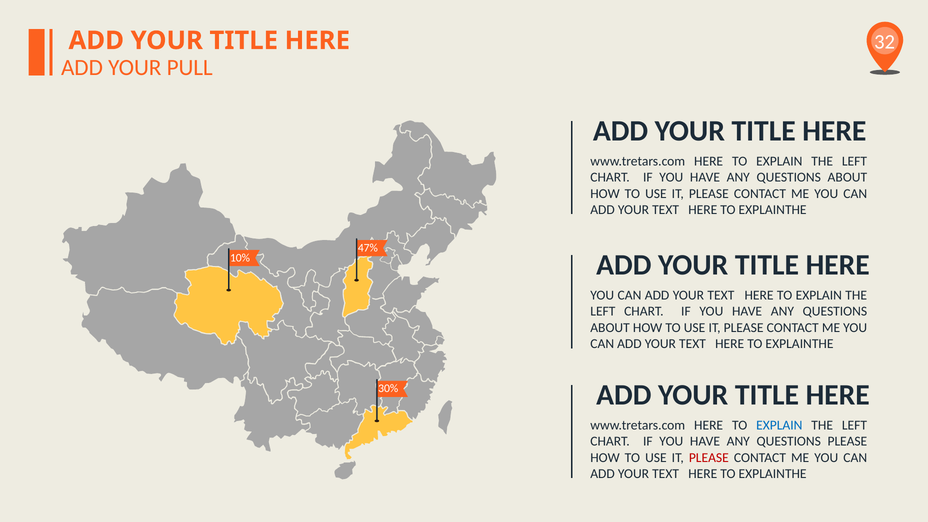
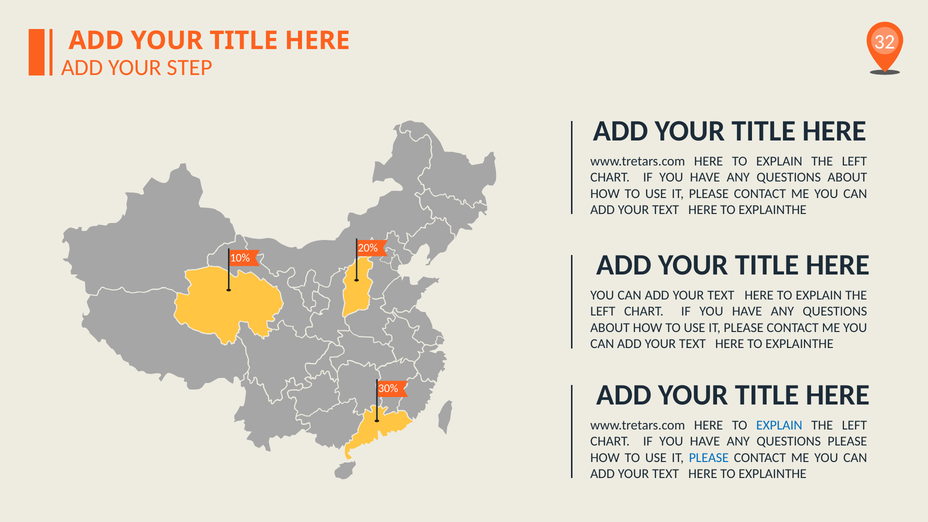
PULL: PULL -> STEP
47%: 47% -> 20%
PLEASE at (709, 458) colour: red -> blue
